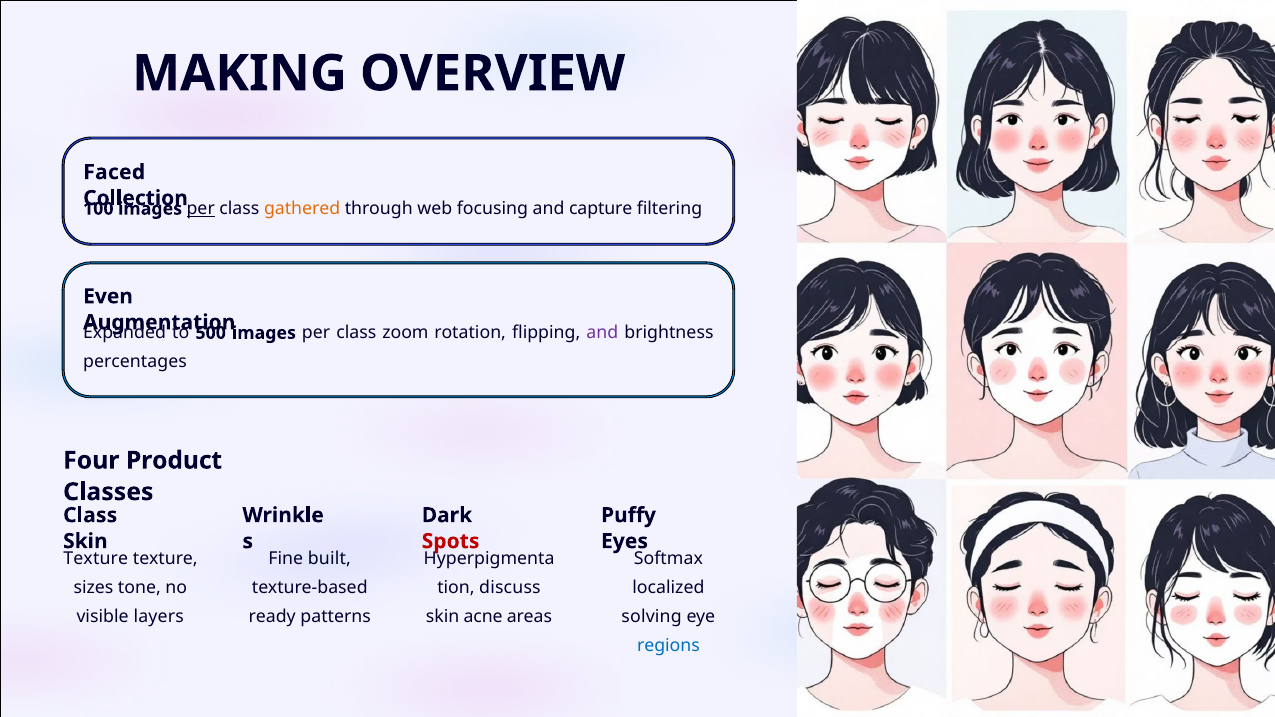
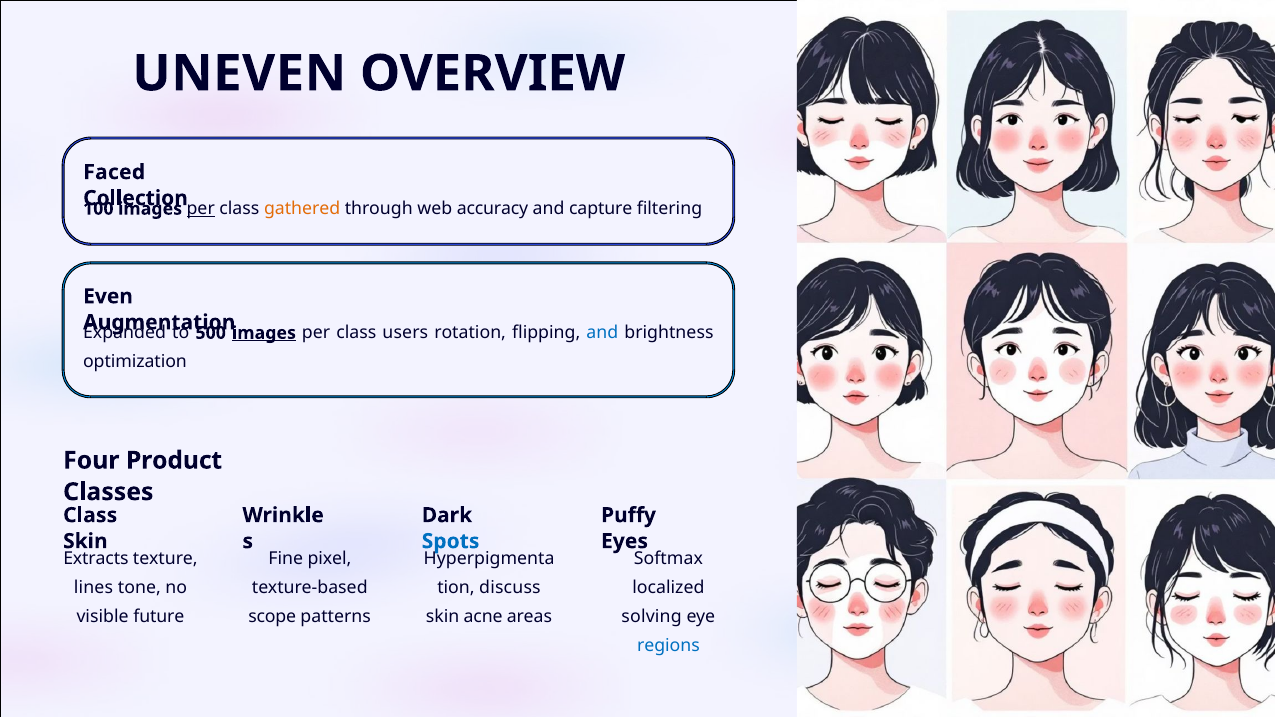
MAKING: MAKING -> UNEVEN
focusing: focusing -> accuracy
images at (264, 333) underline: none -> present
zoom: zoom -> users
and at (602, 333) colour: purple -> blue
percentages: percentages -> optimization
Spots colour: red -> blue
Texture at (96, 559): Texture -> Extracts
built: built -> pixel
sizes: sizes -> lines
layers: layers -> future
ready: ready -> scope
